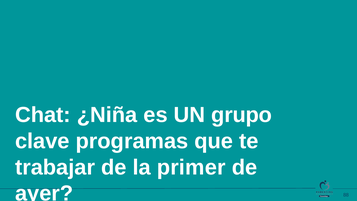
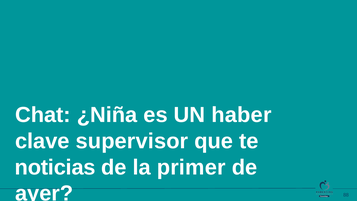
grupo: grupo -> haber
programas: programas -> supervisor
trabajar: trabajar -> noticias
